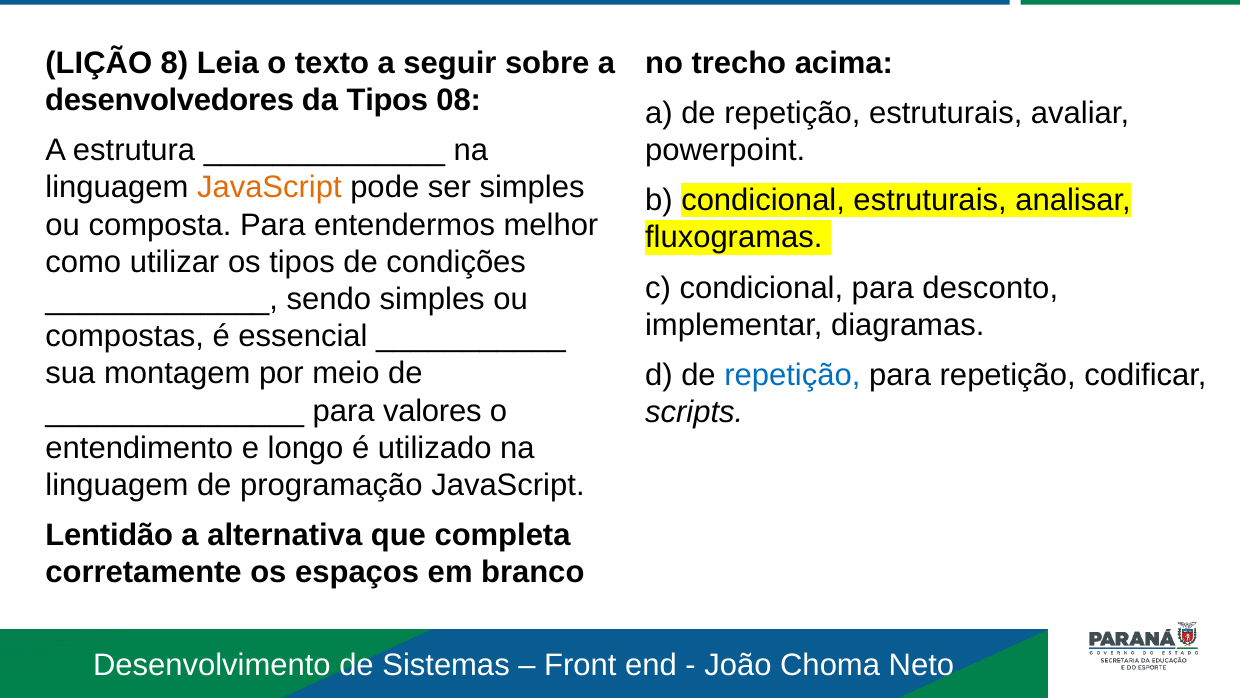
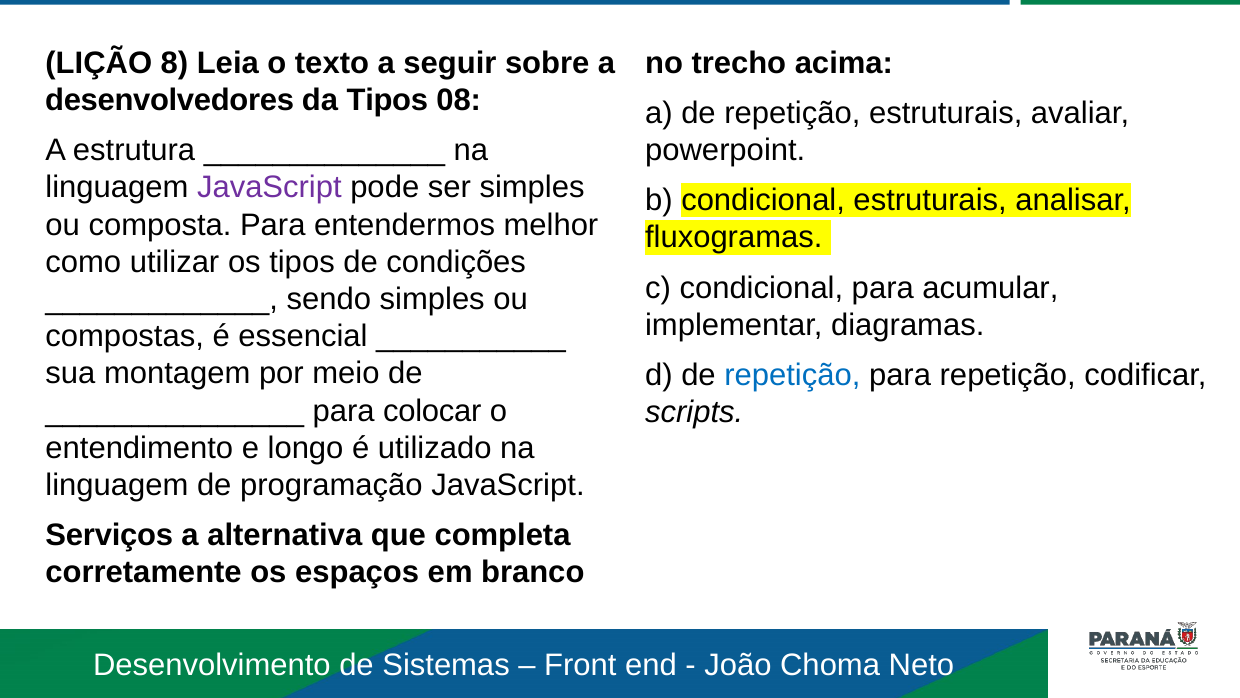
JavaScript at (269, 187) colour: orange -> purple
desconto: desconto -> acumular
valores: valores -> colocar
Lentidão: Lentidão -> Serviços
